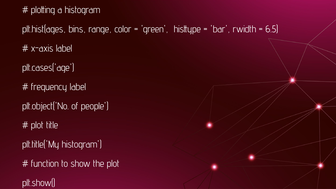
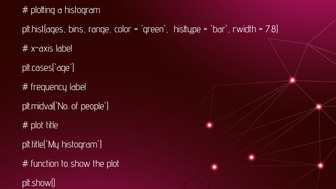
6.5: 6.5 -> 7.8
plt.object('No: plt.object('No -> plt.midval('No
